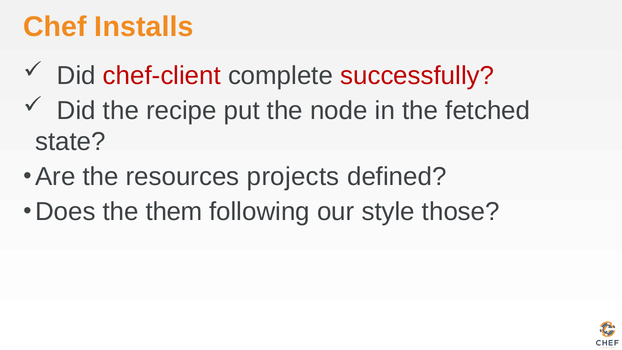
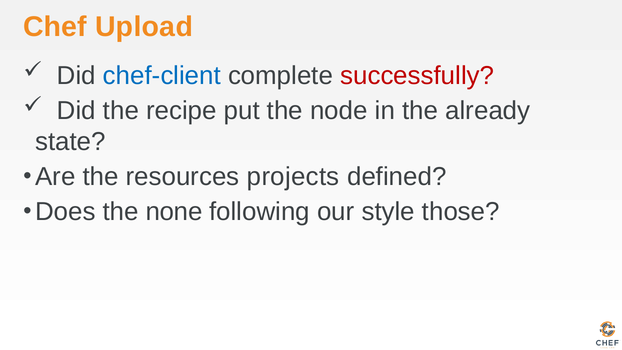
Installs: Installs -> Upload
chef-client colour: red -> blue
fetched: fetched -> already
them: them -> none
